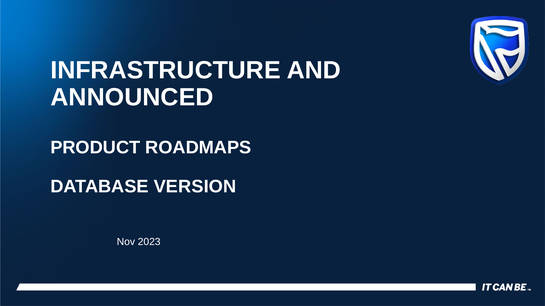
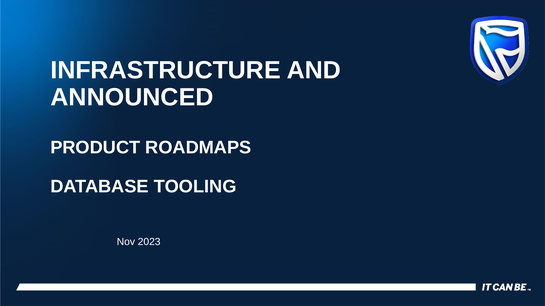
VERSION: VERSION -> TOOLING
